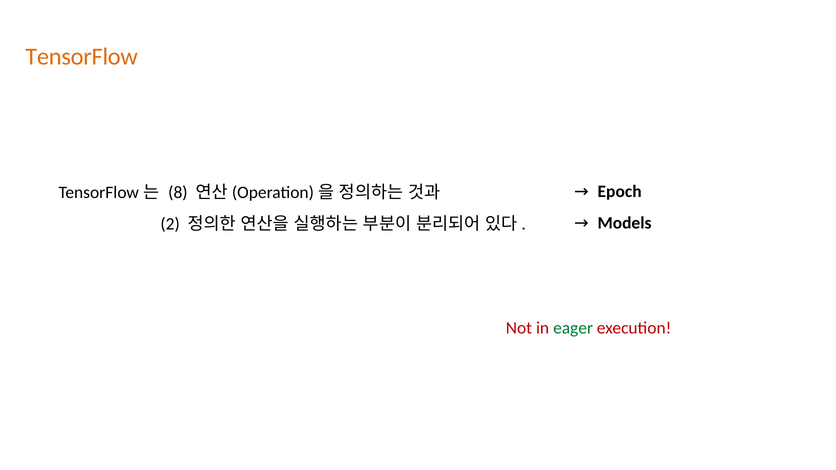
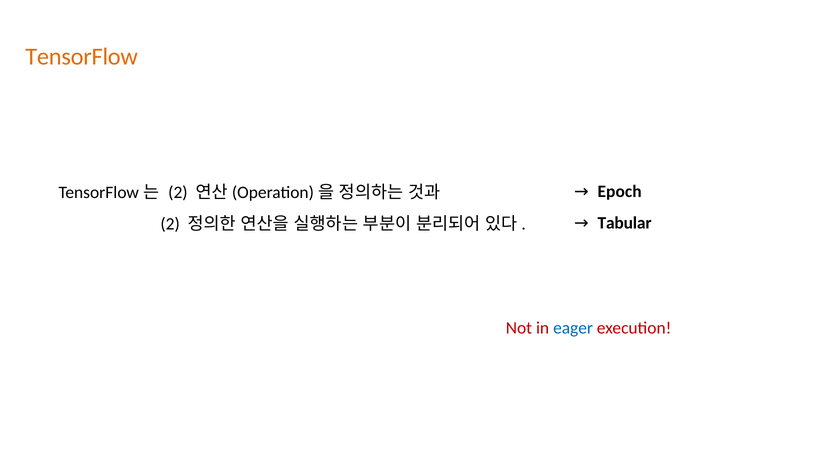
8 at (178, 193): 8 -> 2
Models: Models -> Tabular
eager colour: green -> blue
